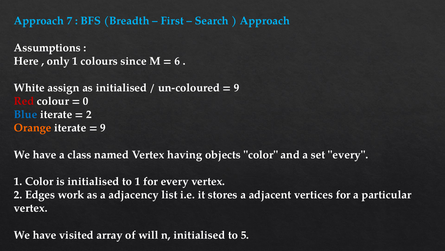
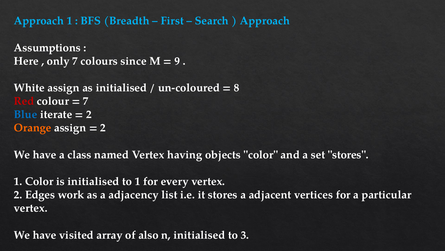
Approach 7: 7 -> 1
only 1: 1 -> 7
6: 6 -> 9
9 at (237, 88): 9 -> 8
0 at (86, 101): 0 -> 7
Orange iterate: iterate -> assign
9 at (103, 128): 9 -> 2
set every: every -> stores
will: will -> also
5: 5 -> 3
